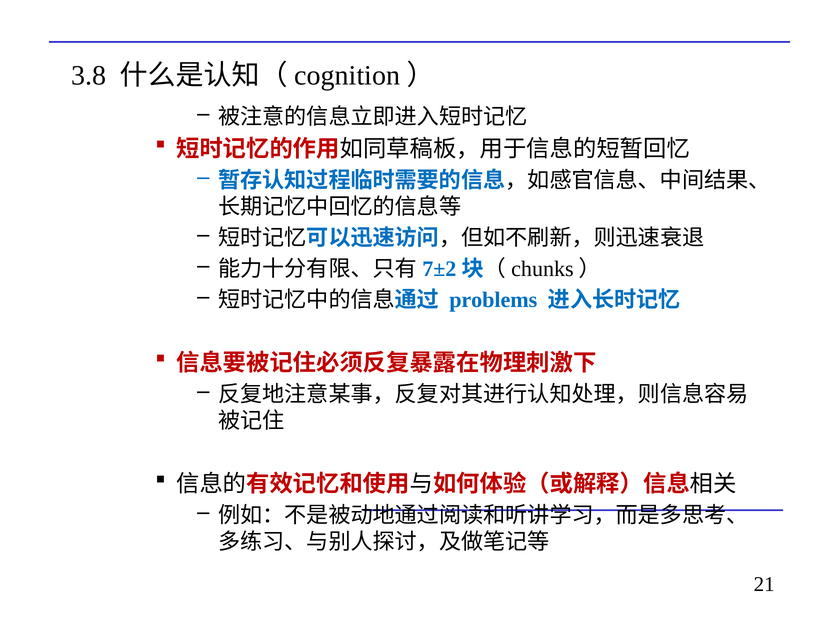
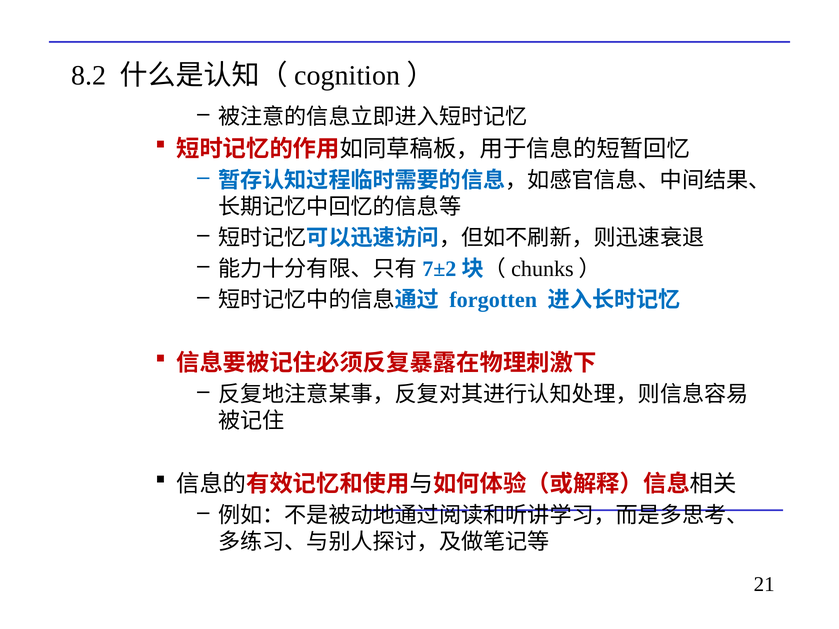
3.8: 3.8 -> 8.2
problems: problems -> forgotten
